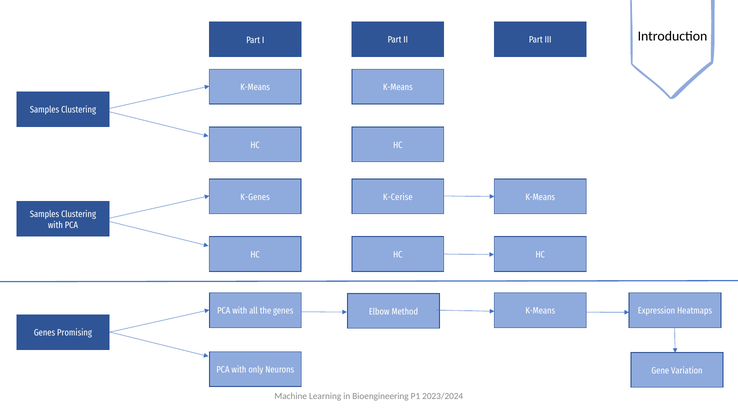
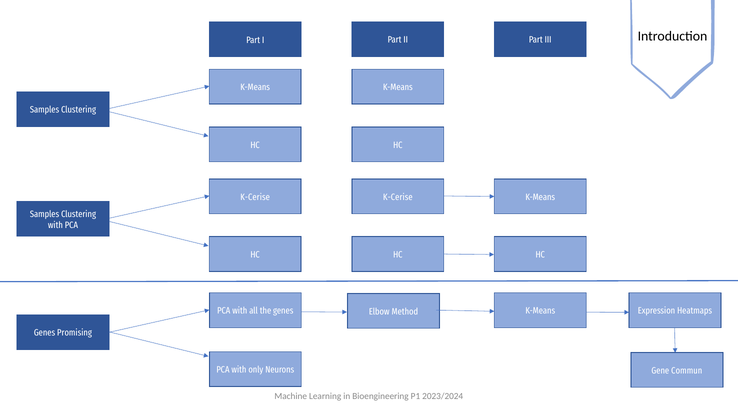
K-Genes at (255, 197): K-Genes -> K-Cerise
Variation: Variation -> Commun
